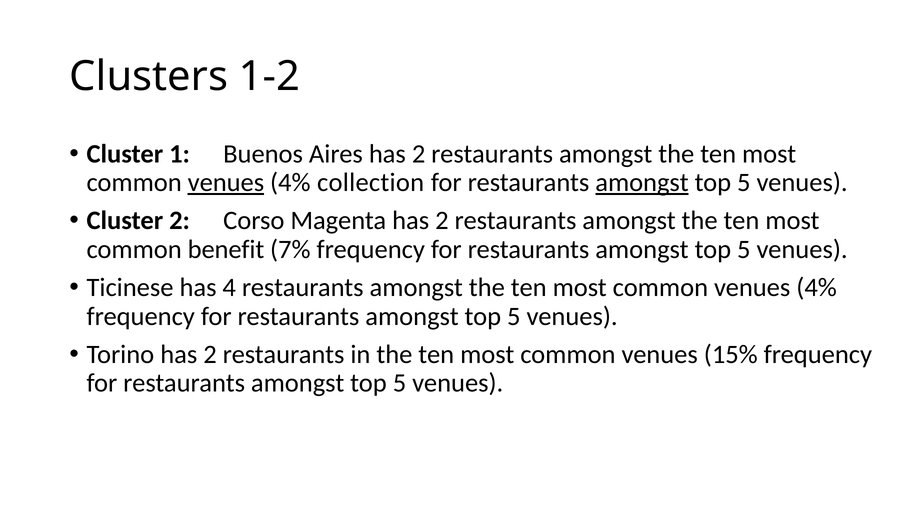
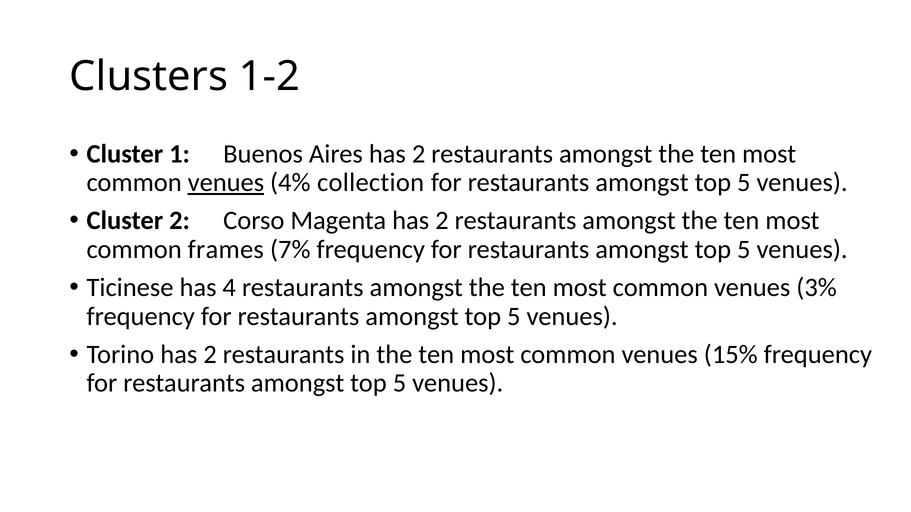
amongst at (642, 183) underline: present -> none
benefit: benefit -> frames
4% at (817, 288): 4% -> 3%
